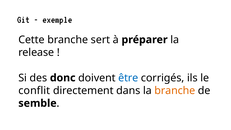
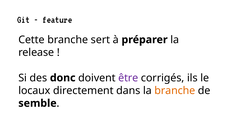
exemple: exemple -> feature
être colour: blue -> purple
conflit: conflit -> locaux
